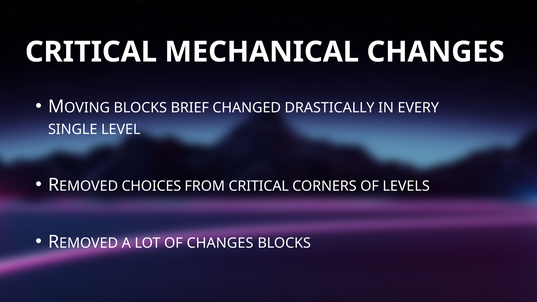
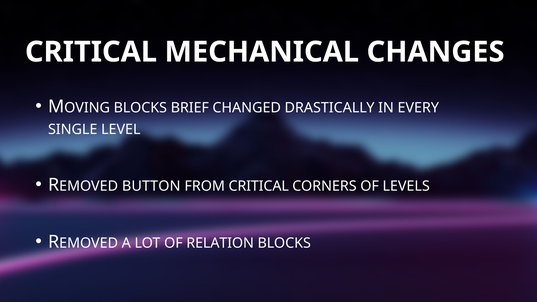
CHOICES: CHOICES -> BUTTON
OF CHANGES: CHANGES -> RELATION
